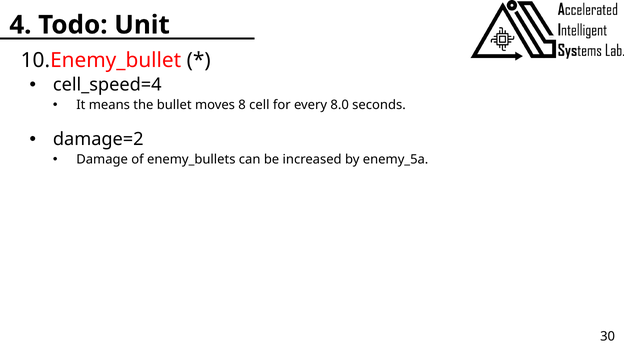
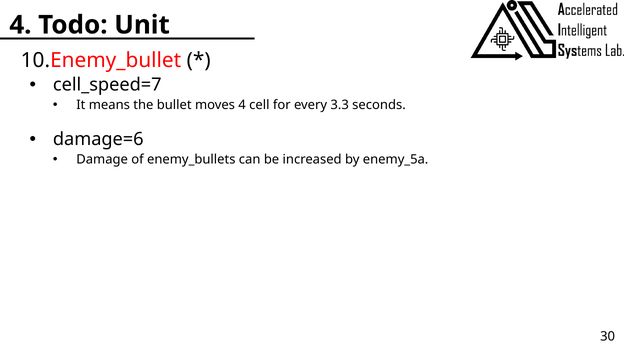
cell_speed=4: cell_speed=4 -> cell_speed=7
moves 8: 8 -> 4
8.0: 8.0 -> 3.3
damage=2: damage=2 -> damage=6
